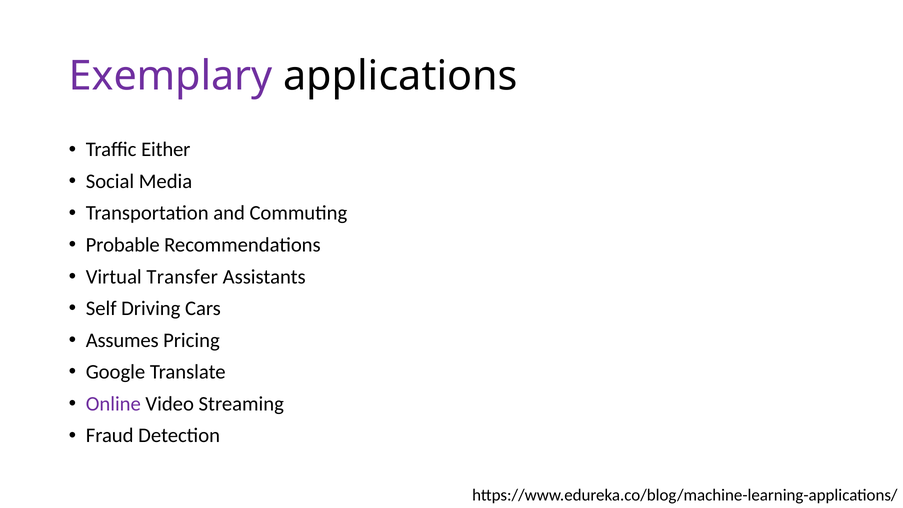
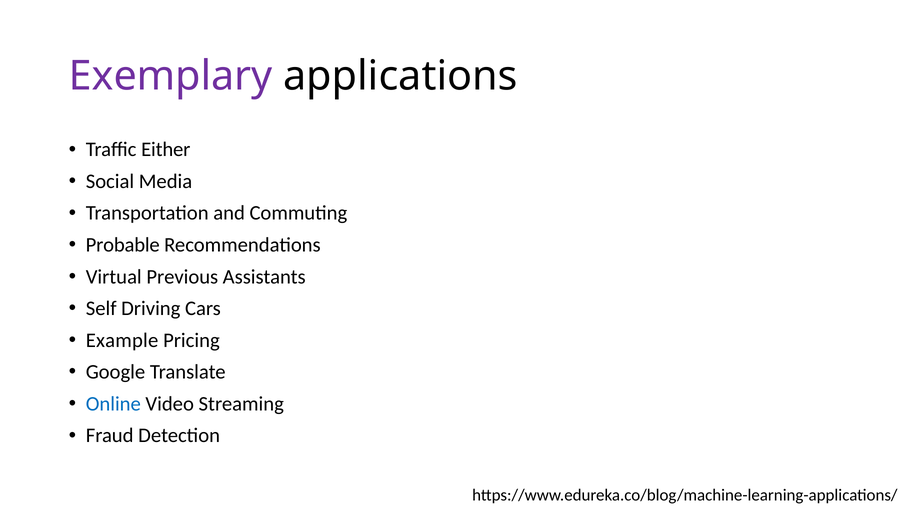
Transfer: Transfer -> Previous
Assumes: Assumes -> Example
Online colour: purple -> blue
